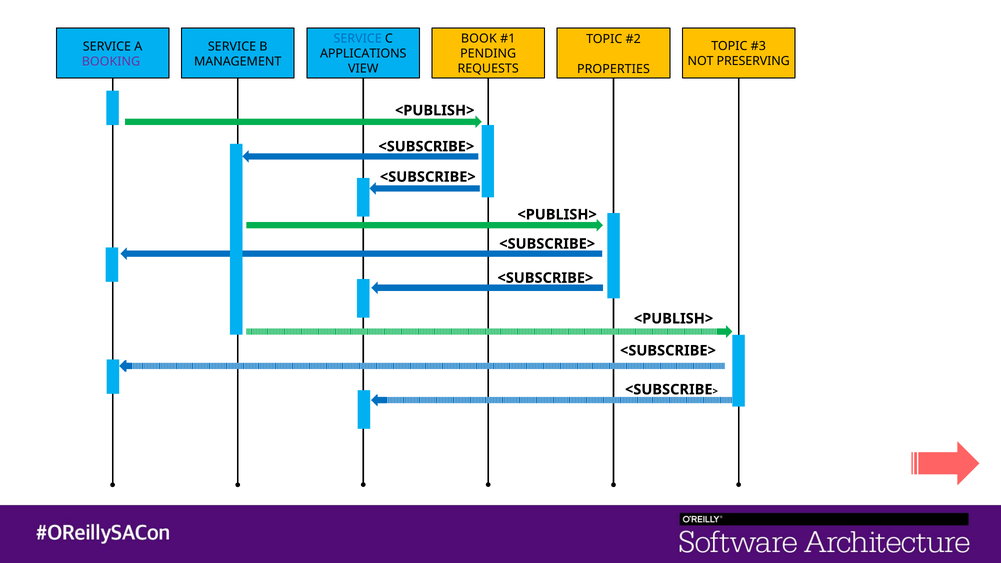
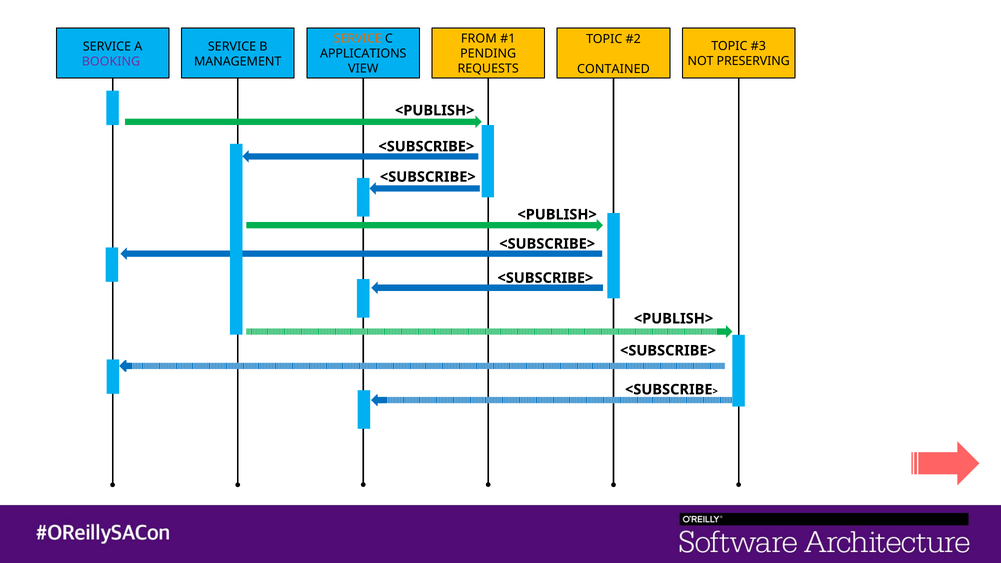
SERVICE at (358, 39) colour: blue -> orange
BOOK: BOOK -> FROM
PROPERTIES: PROPERTIES -> CONTAINED
